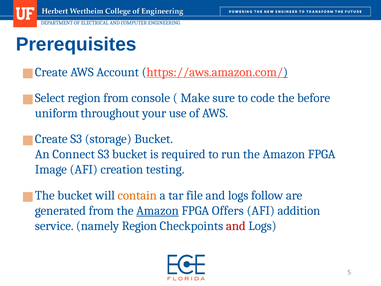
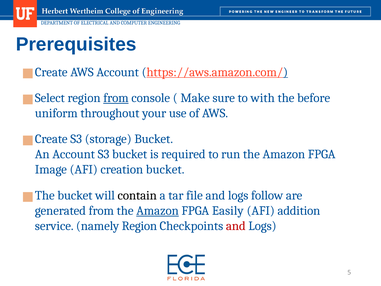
from at (116, 98) underline: none -> present
code: code -> with
An Connect: Connect -> Account
creation testing: testing -> bucket
contain colour: orange -> black
Offers: Offers -> Easily
